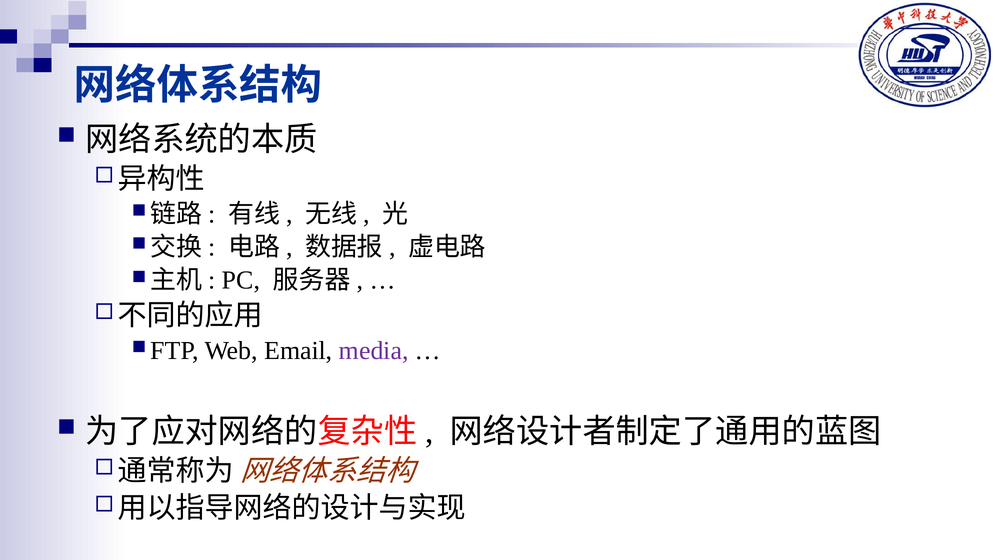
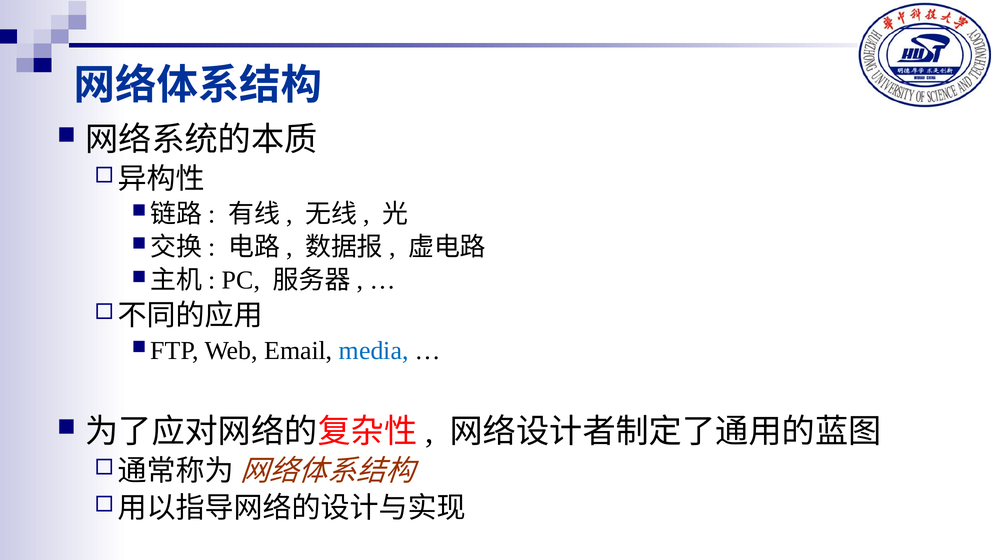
media colour: purple -> blue
